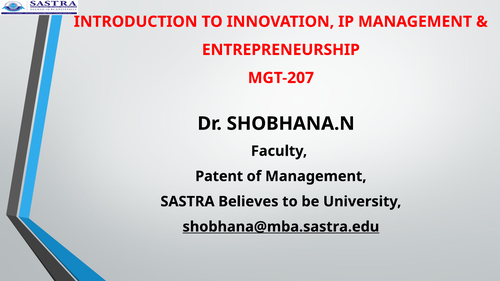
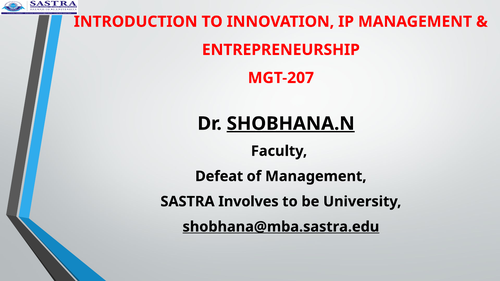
SHOBHANA.N underline: none -> present
Patent: Patent -> Defeat
Believes: Believes -> Involves
